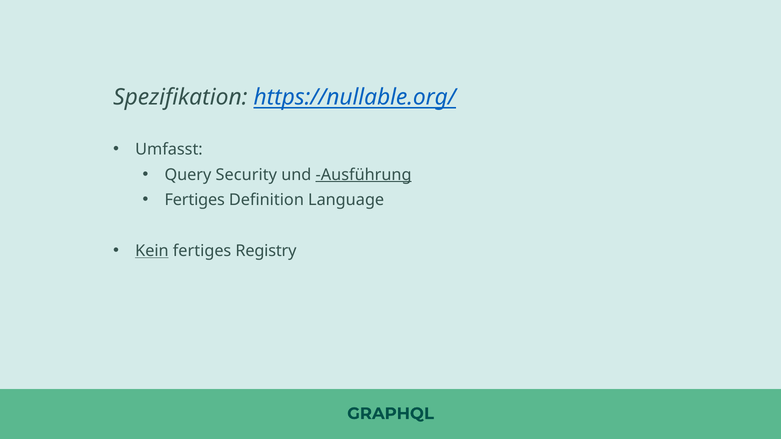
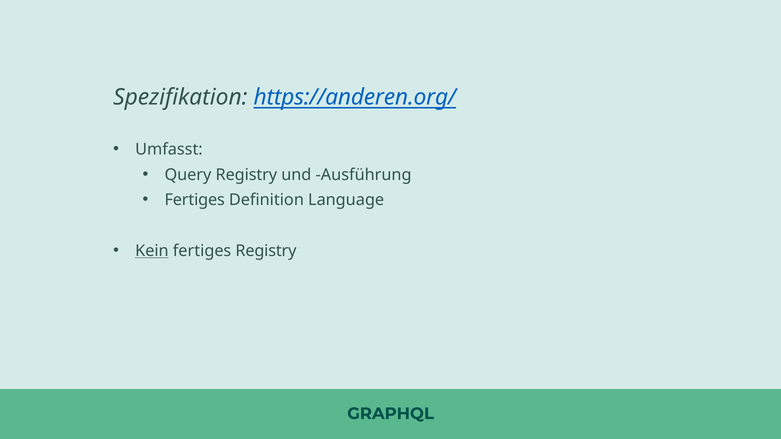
https://nullable.org/: https://nullable.org/ -> https://anderen.org/
Query Security: Security -> Registry
Ausführung underline: present -> none
